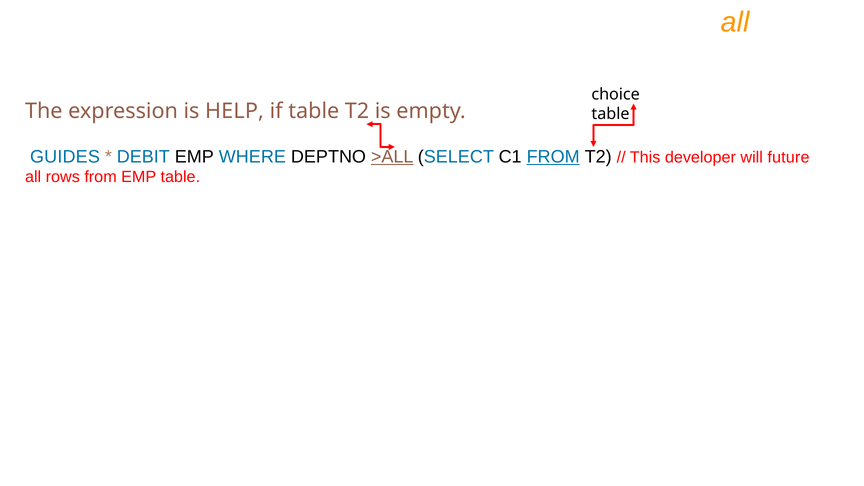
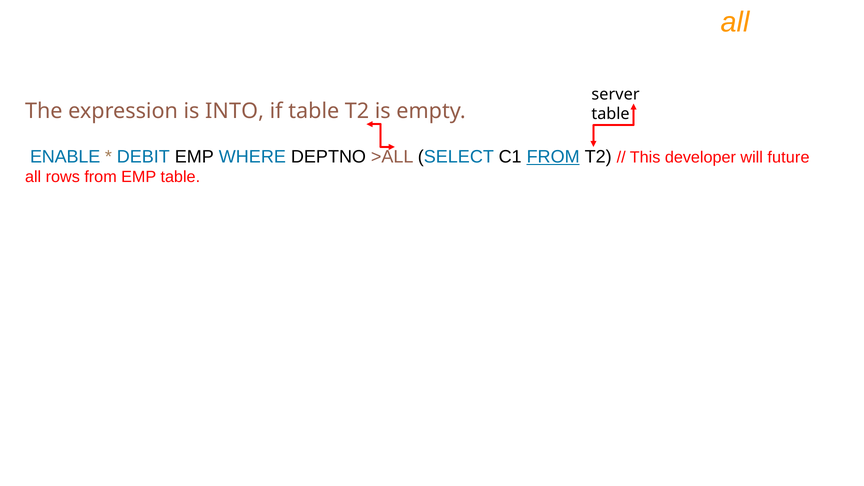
choice: choice -> server
HELP: HELP -> INTO
GUIDES: GUIDES -> ENABLE
>ALL underline: present -> none
